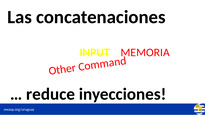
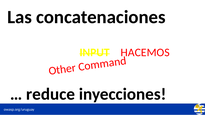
MEMORIA: MEMORIA -> HACEMOS
